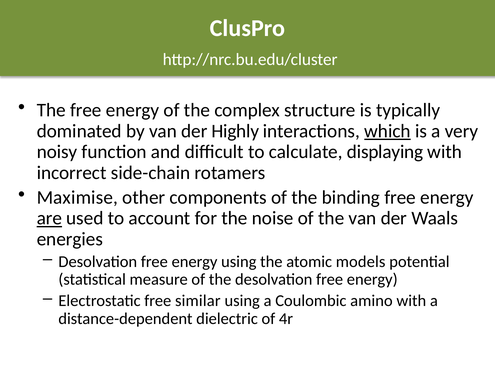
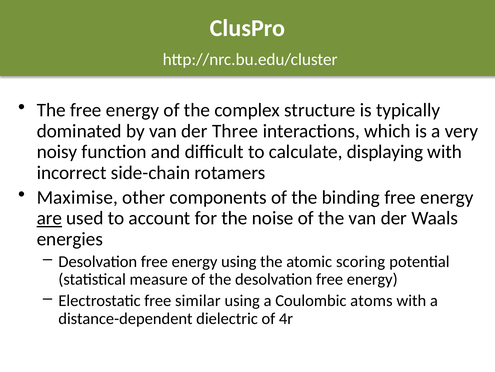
Highly: Highly -> Three
which underline: present -> none
models: models -> scoring
amino: amino -> atoms
